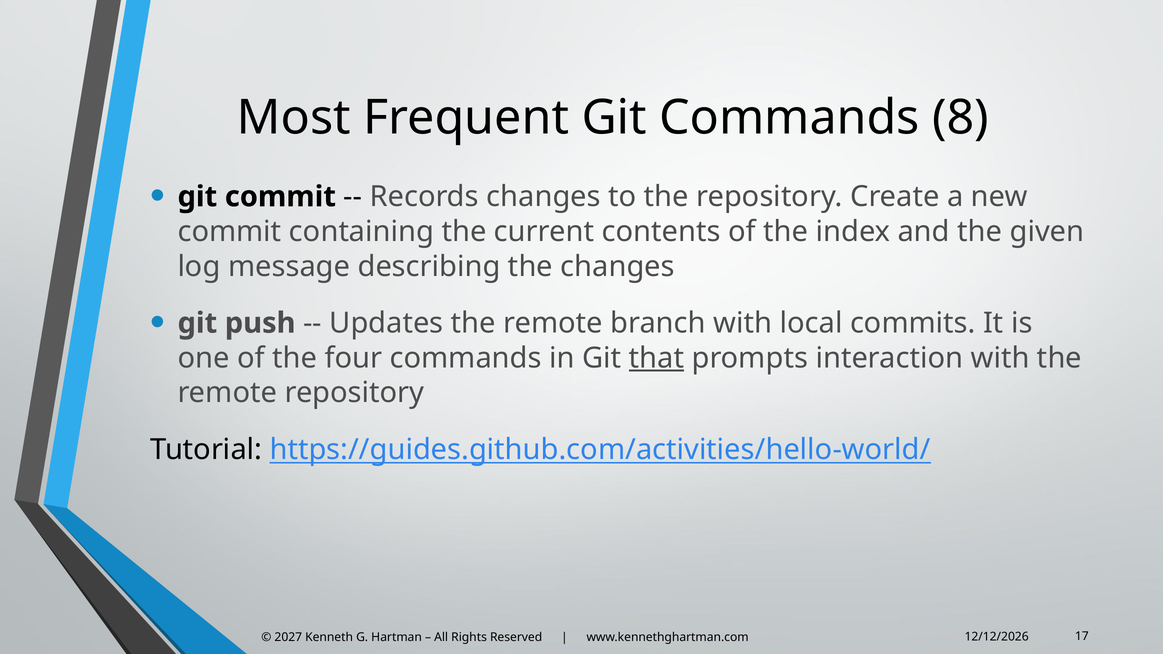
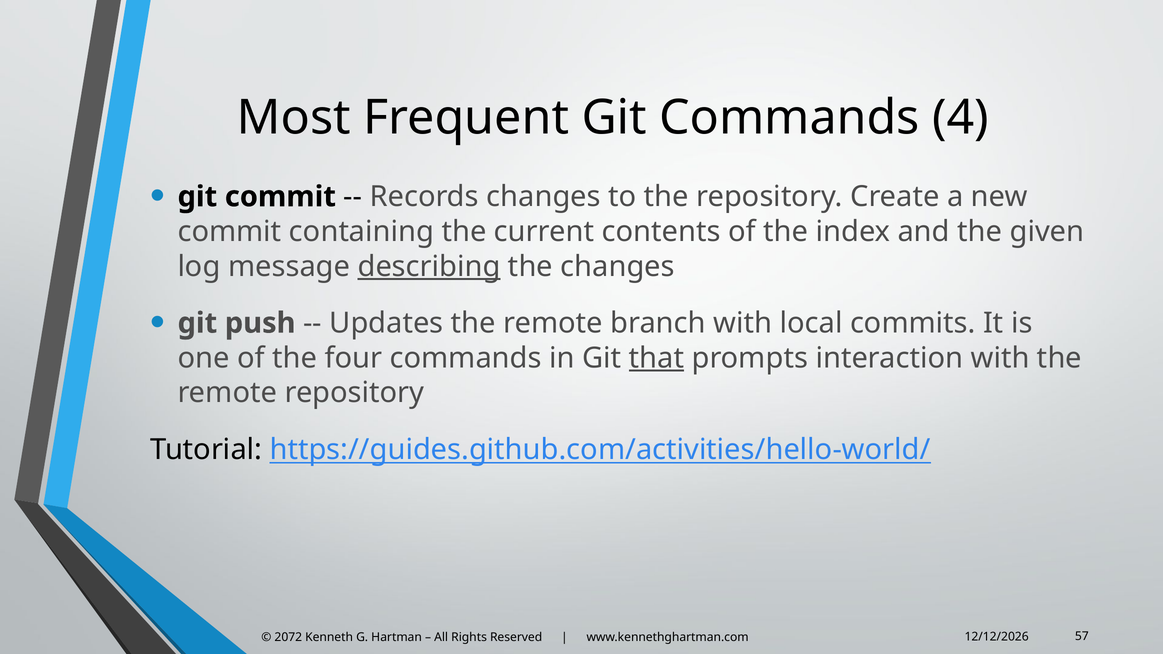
8: 8 -> 4
describing underline: none -> present
17: 17 -> 57
2027: 2027 -> 2072
